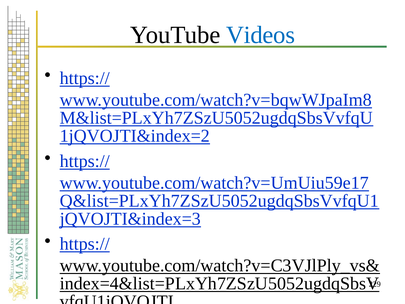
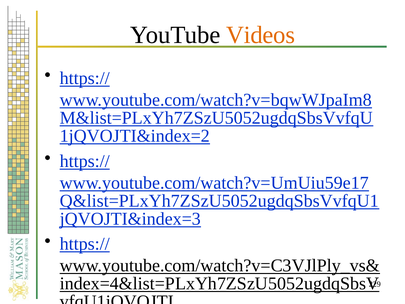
Videos colour: blue -> orange
